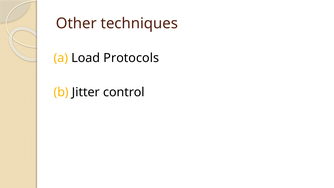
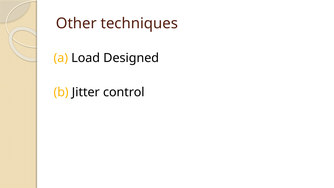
Protocols: Protocols -> Designed
